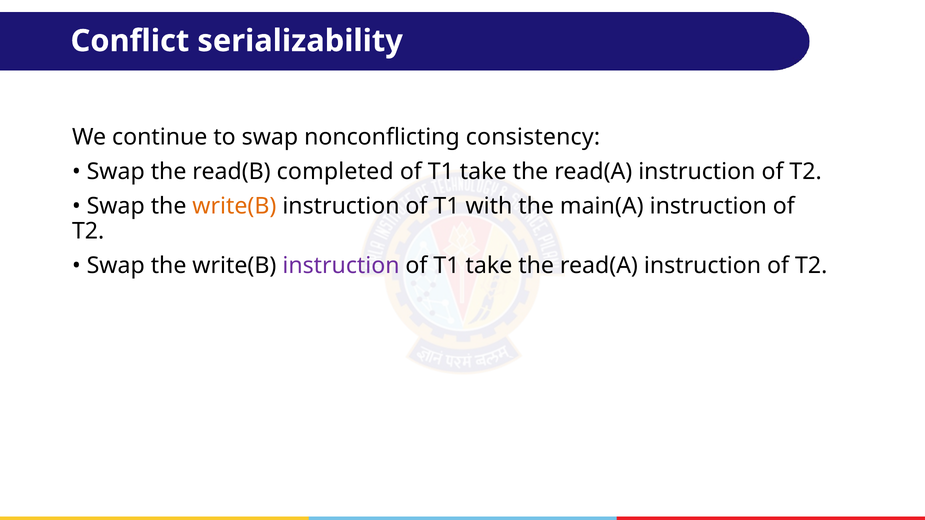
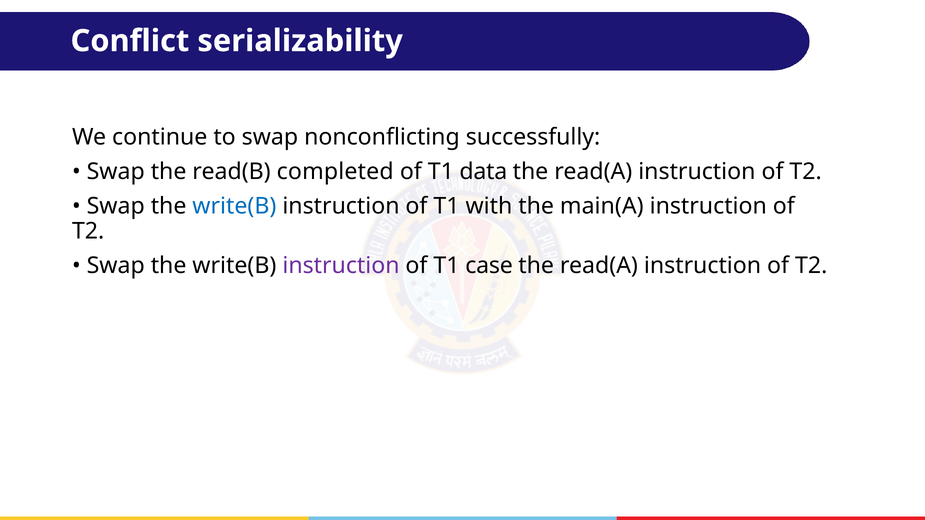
consistency: consistency -> successfully
take at (483, 172): take -> data
write(B at (234, 206) colour: orange -> blue
take at (489, 266): take -> case
